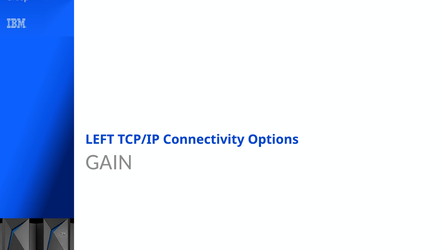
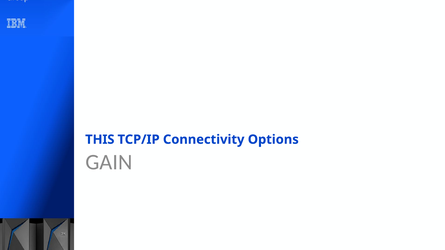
LEFT: LEFT -> THIS
